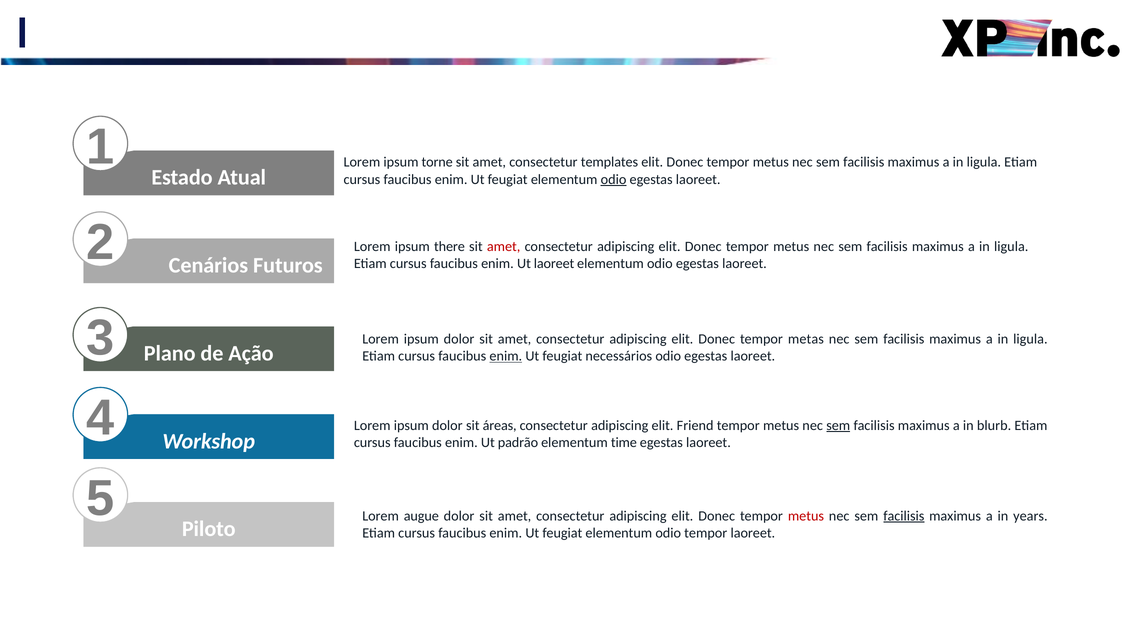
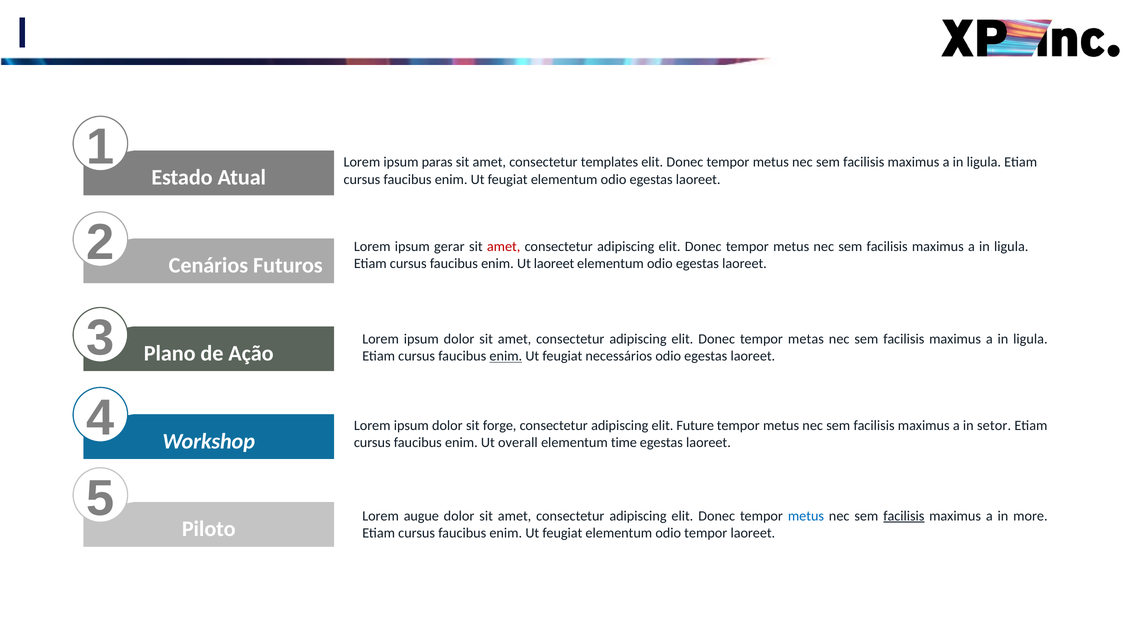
torne: torne -> paras
odio at (614, 179) underline: present -> none
there: there -> gerar
áreas: áreas -> forge
Friend: Friend -> Future
sem at (838, 425) underline: present -> none
blurb: blurb -> setor
padrão: padrão -> overall
metus at (806, 516) colour: red -> blue
years: years -> more
